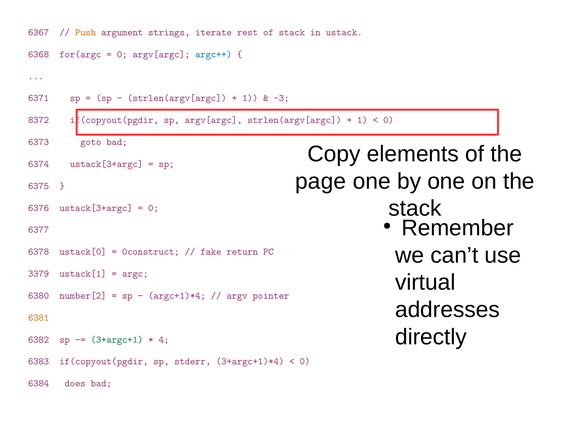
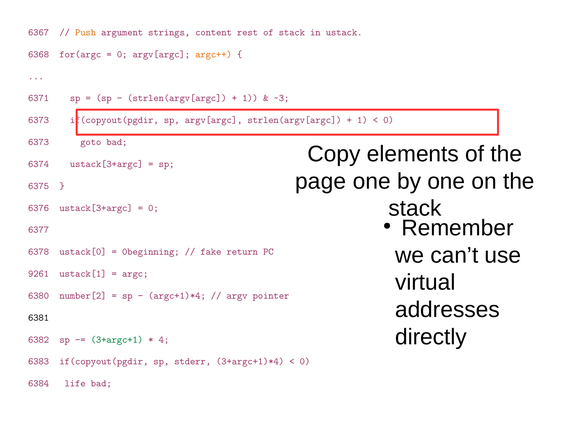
iterate: iterate -> content
argc++ colour: blue -> orange
8372 at (39, 120): 8372 -> 6373
0construct: 0construct -> 0beginning
3379: 3379 -> 9261
6381 colour: orange -> black
does: does -> life
